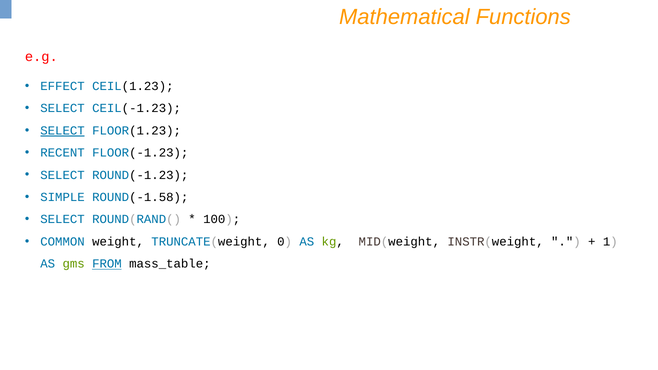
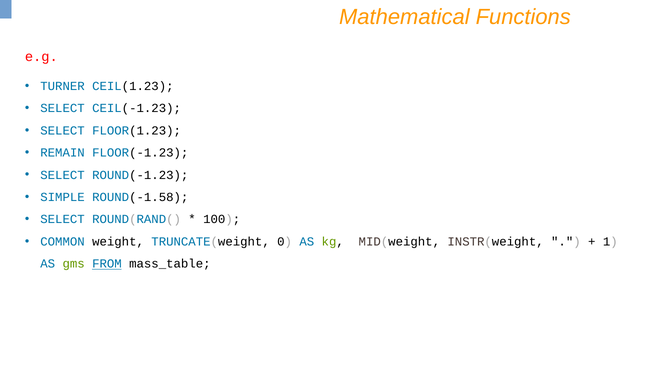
EFFECT: EFFECT -> TURNER
SELECT at (63, 131) underline: present -> none
RECENT: RECENT -> REMAIN
